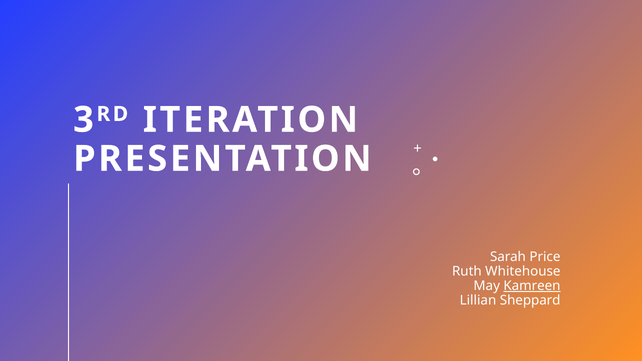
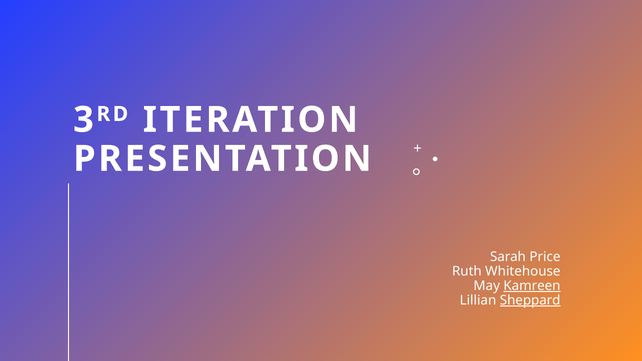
Sheppard underline: none -> present
